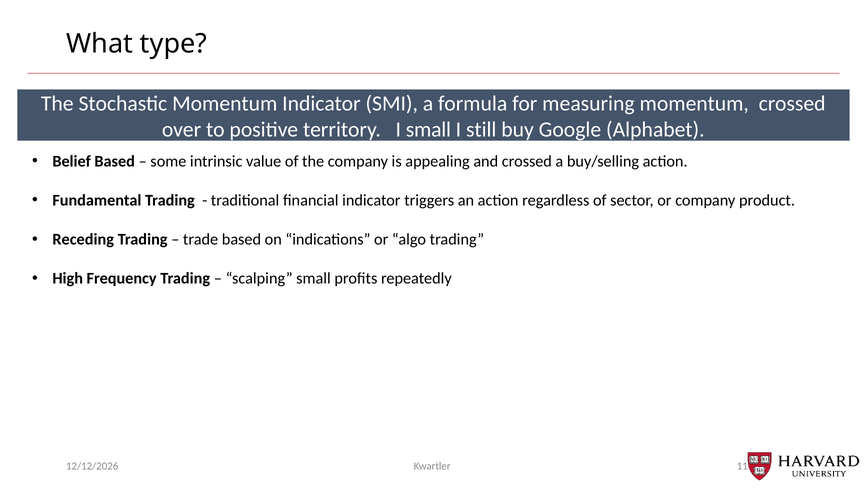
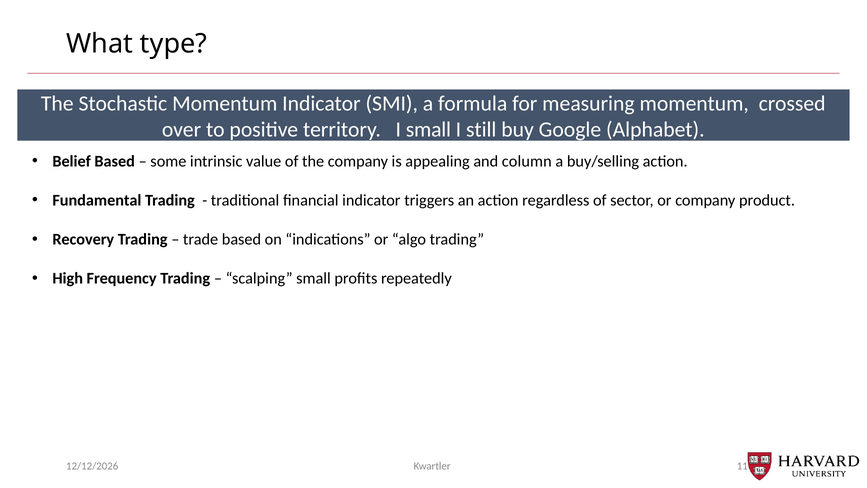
and crossed: crossed -> column
Receding: Receding -> Recovery
